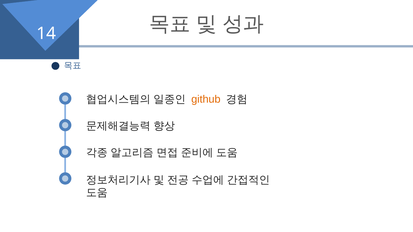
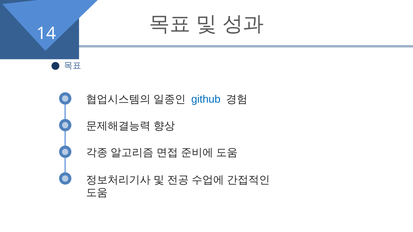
github colour: orange -> blue
